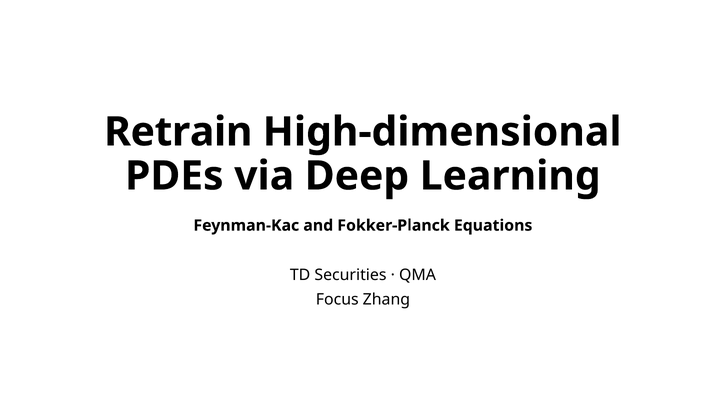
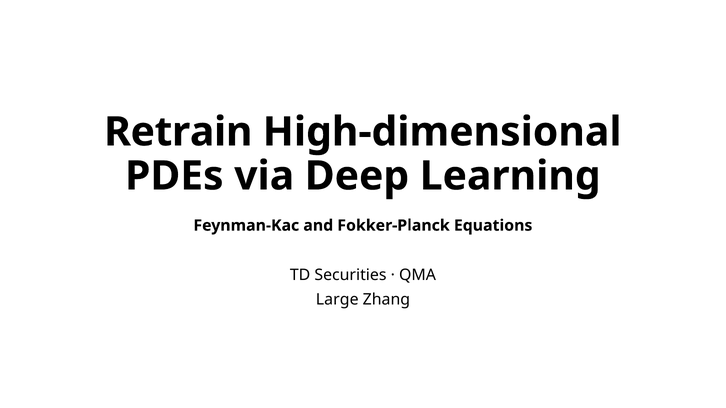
Focus: Focus -> Large
